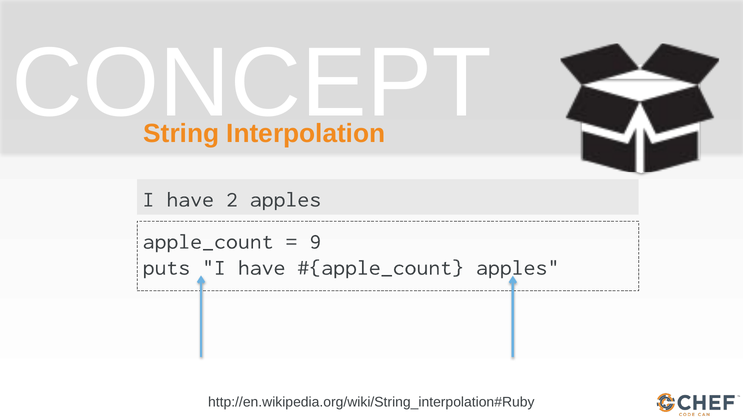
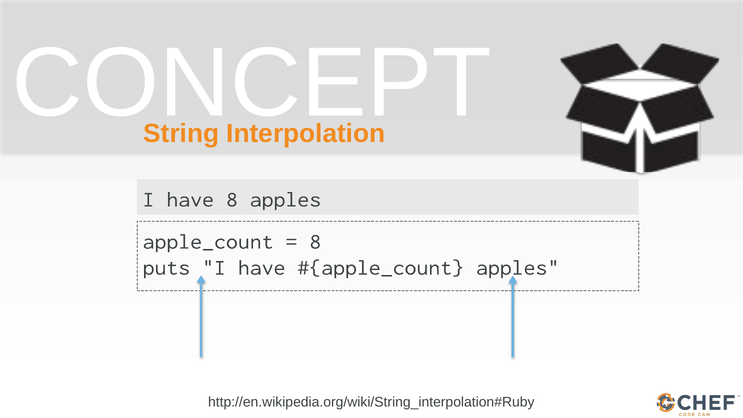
have 2: 2 -> 8
9 at (315, 241): 9 -> 8
